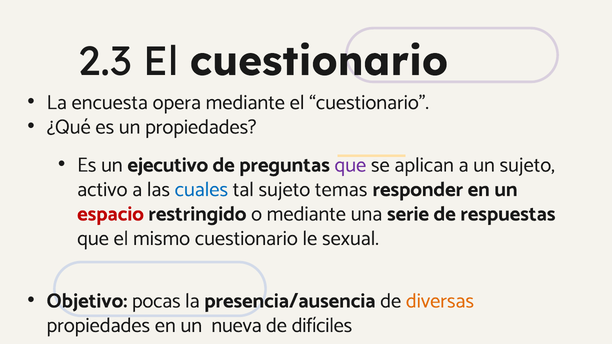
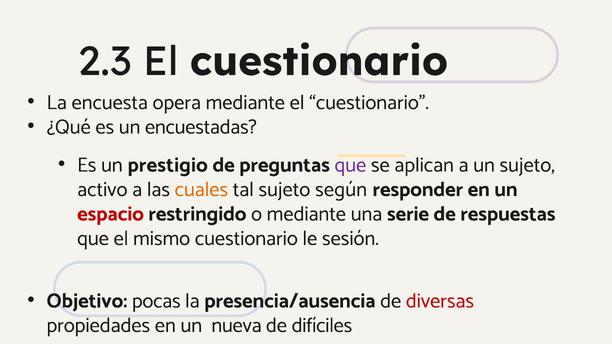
un propiedades: propiedades -> encuestadas
ejecutivo: ejecutivo -> prestigio
cuales colour: blue -> orange
temas: temas -> según
sexual: sexual -> sesión
diversas colour: orange -> red
